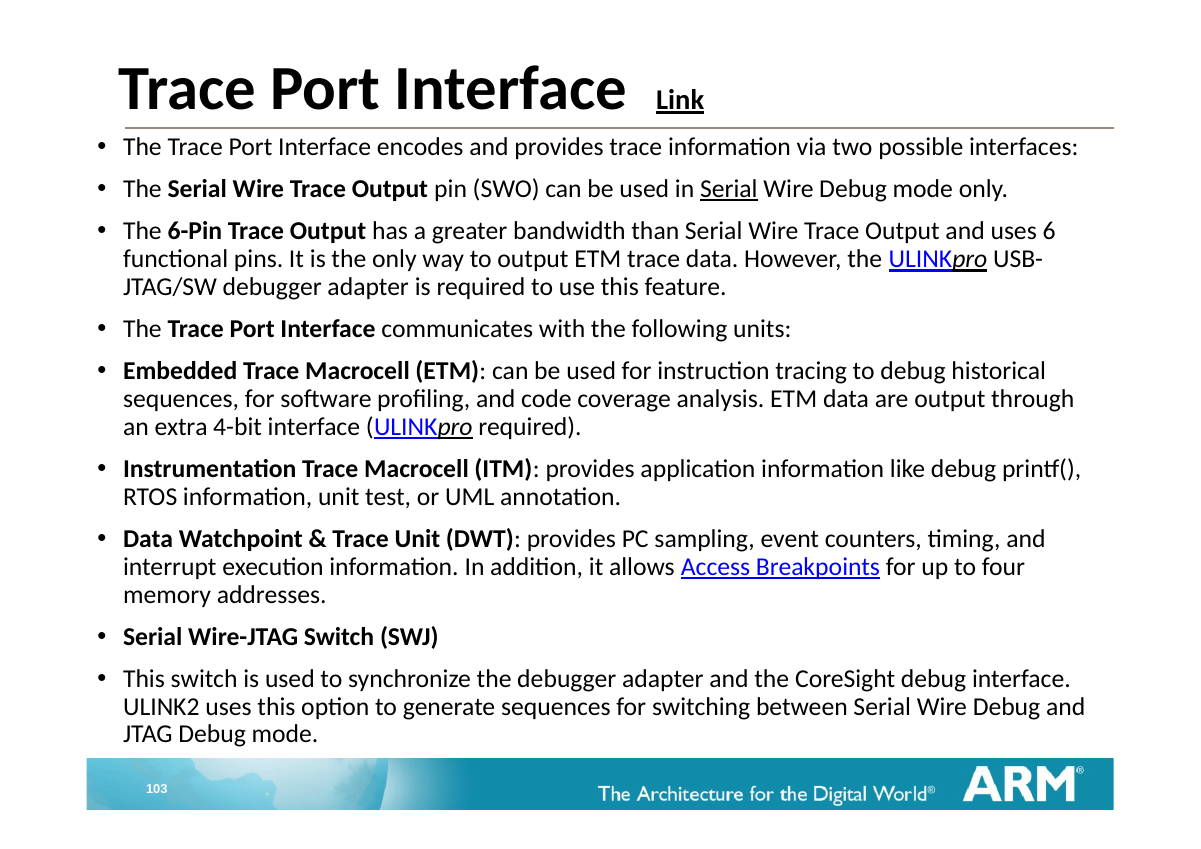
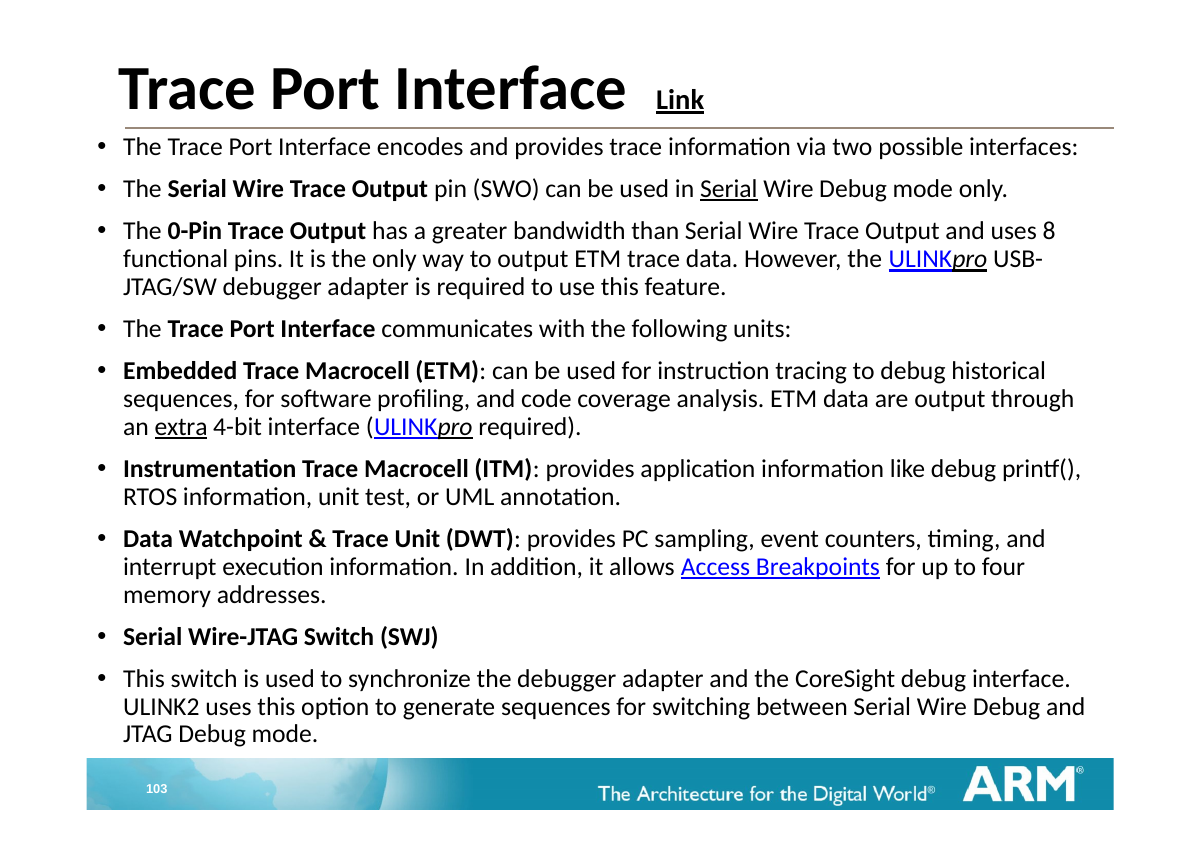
6-Pin: 6-Pin -> 0-Pin
6: 6 -> 8
extra underline: none -> present
